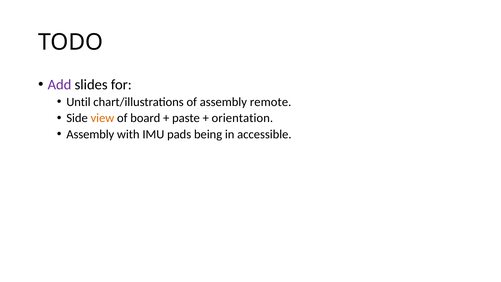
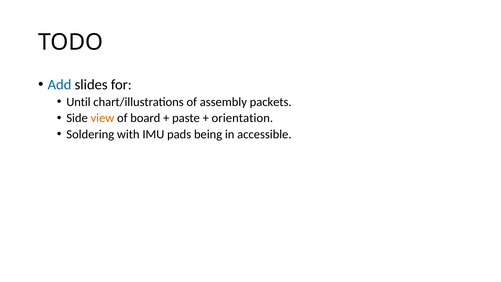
Add colour: purple -> blue
remote: remote -> packets
Assembly at (90, 134): Assembly -> Soldering
